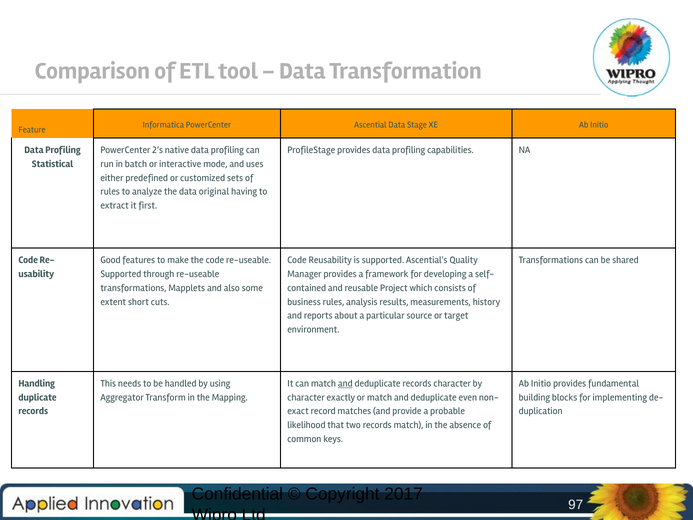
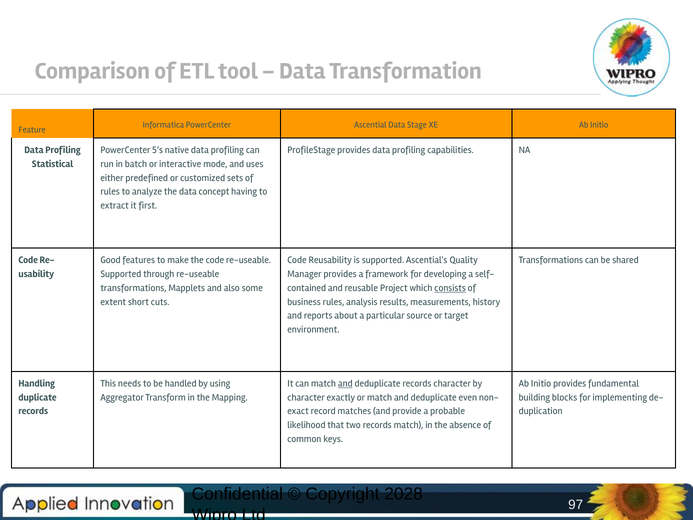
2’s: 2’s -> 5’s
original: original -> concept
consists underline: none -> present
2017: 2017 -> 2028
